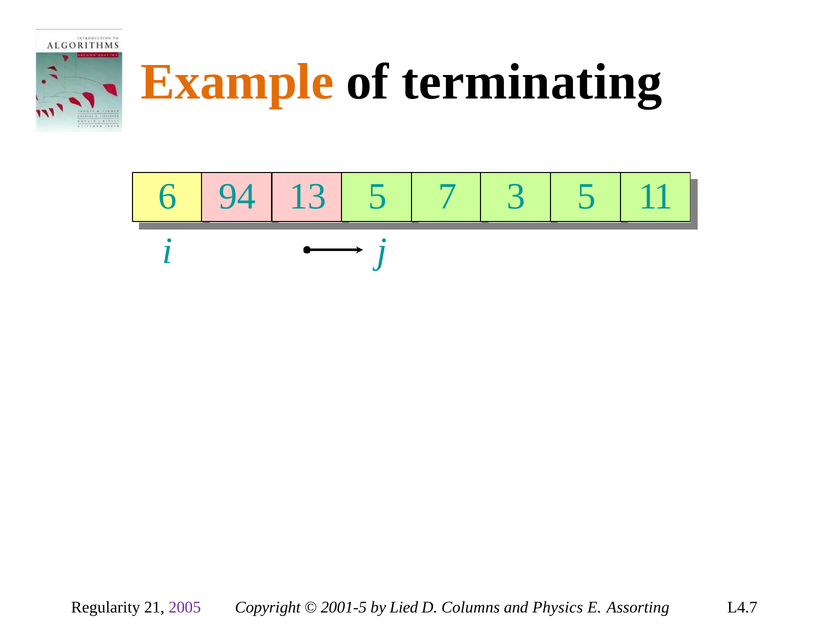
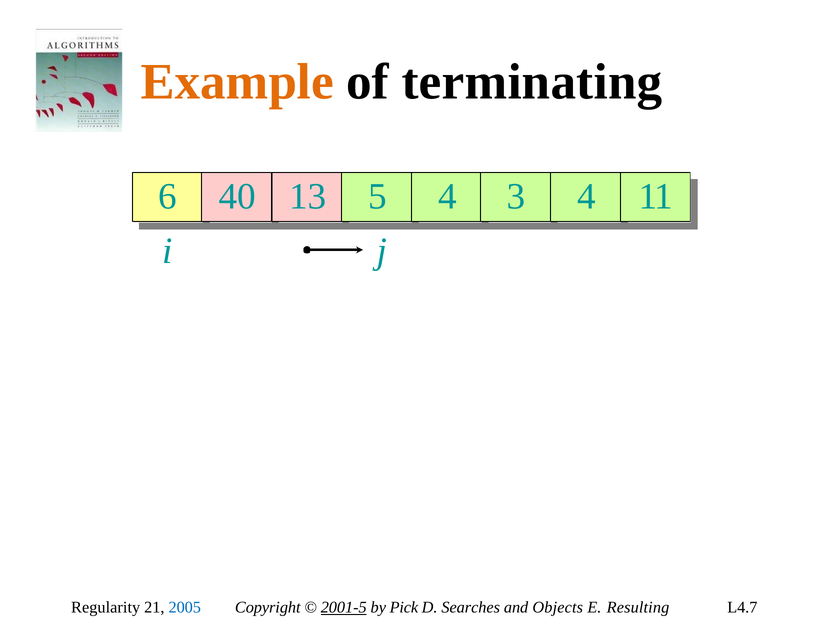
94: 94 -> 40
5 7: 7 -> 4
3 5: 5 -> 4
2005 colour: purple -> blue
2001-5 underline: none -> present
Lied: Lied -> Pick
Columns: Columns -> Searches
Physics: Physics -> Objects
Assorting: Assorting -> Resulting
